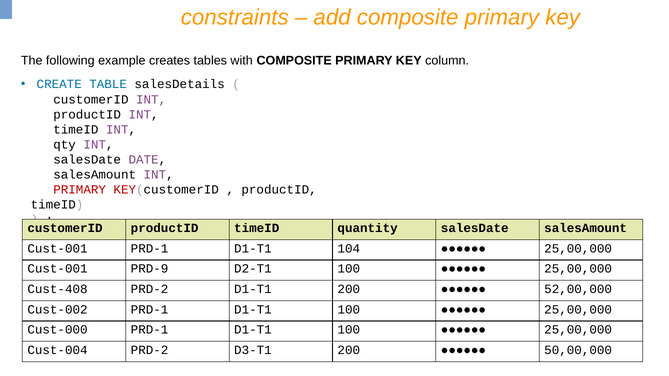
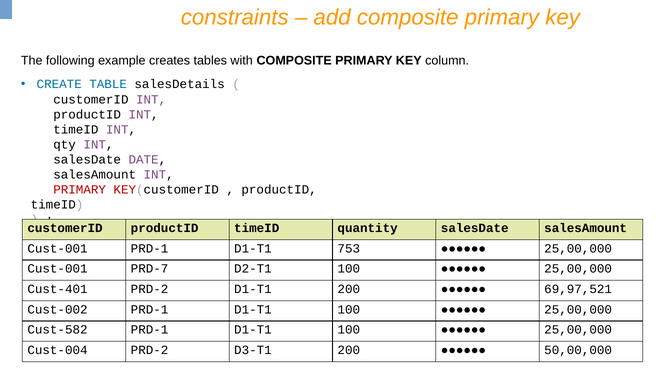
104: 104 -> 753
PRD-9: PRD-9 -> PRD-7
Cust-408: Cust-408 -> Cust-401
52,00,000: 52,00,000 -> 69,97,521
Cust-000: Cust-000 -> Cust-582
